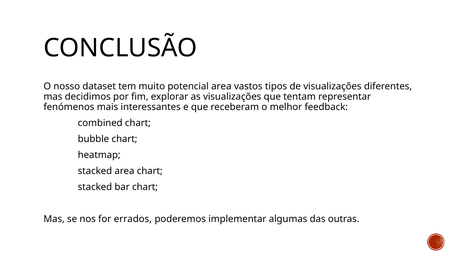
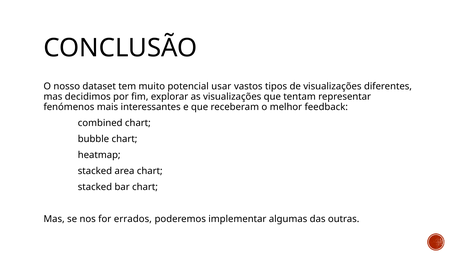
potencial area: area -> usar
